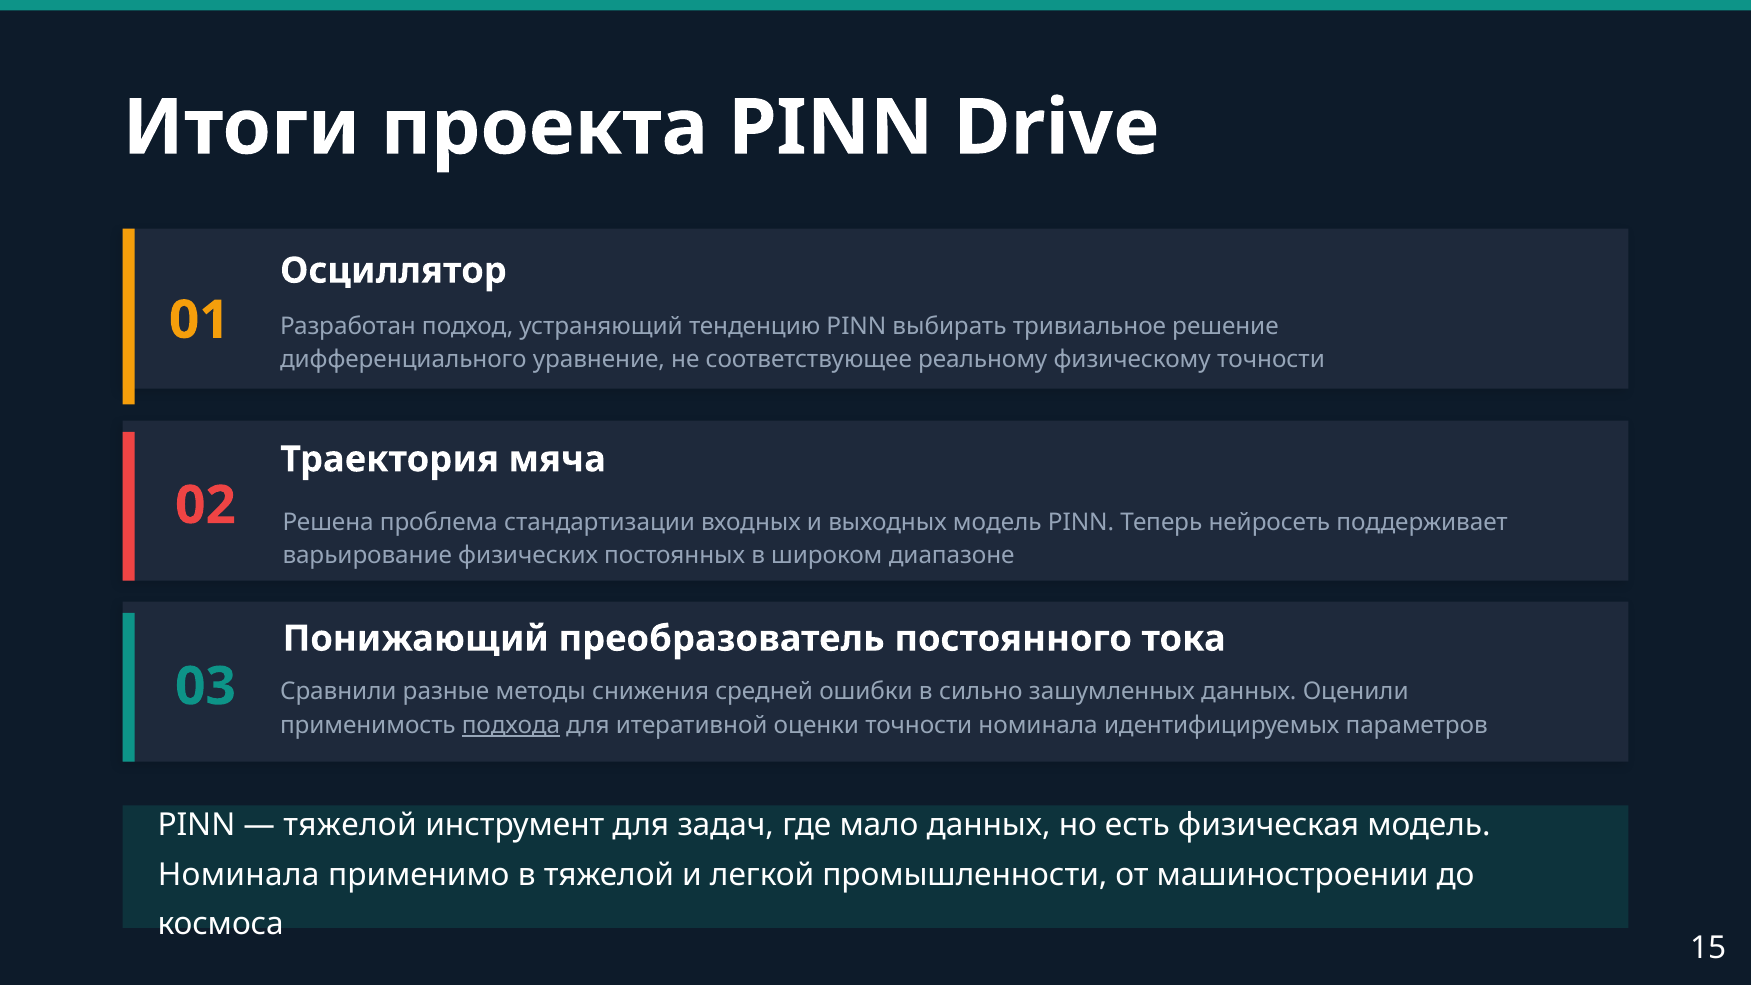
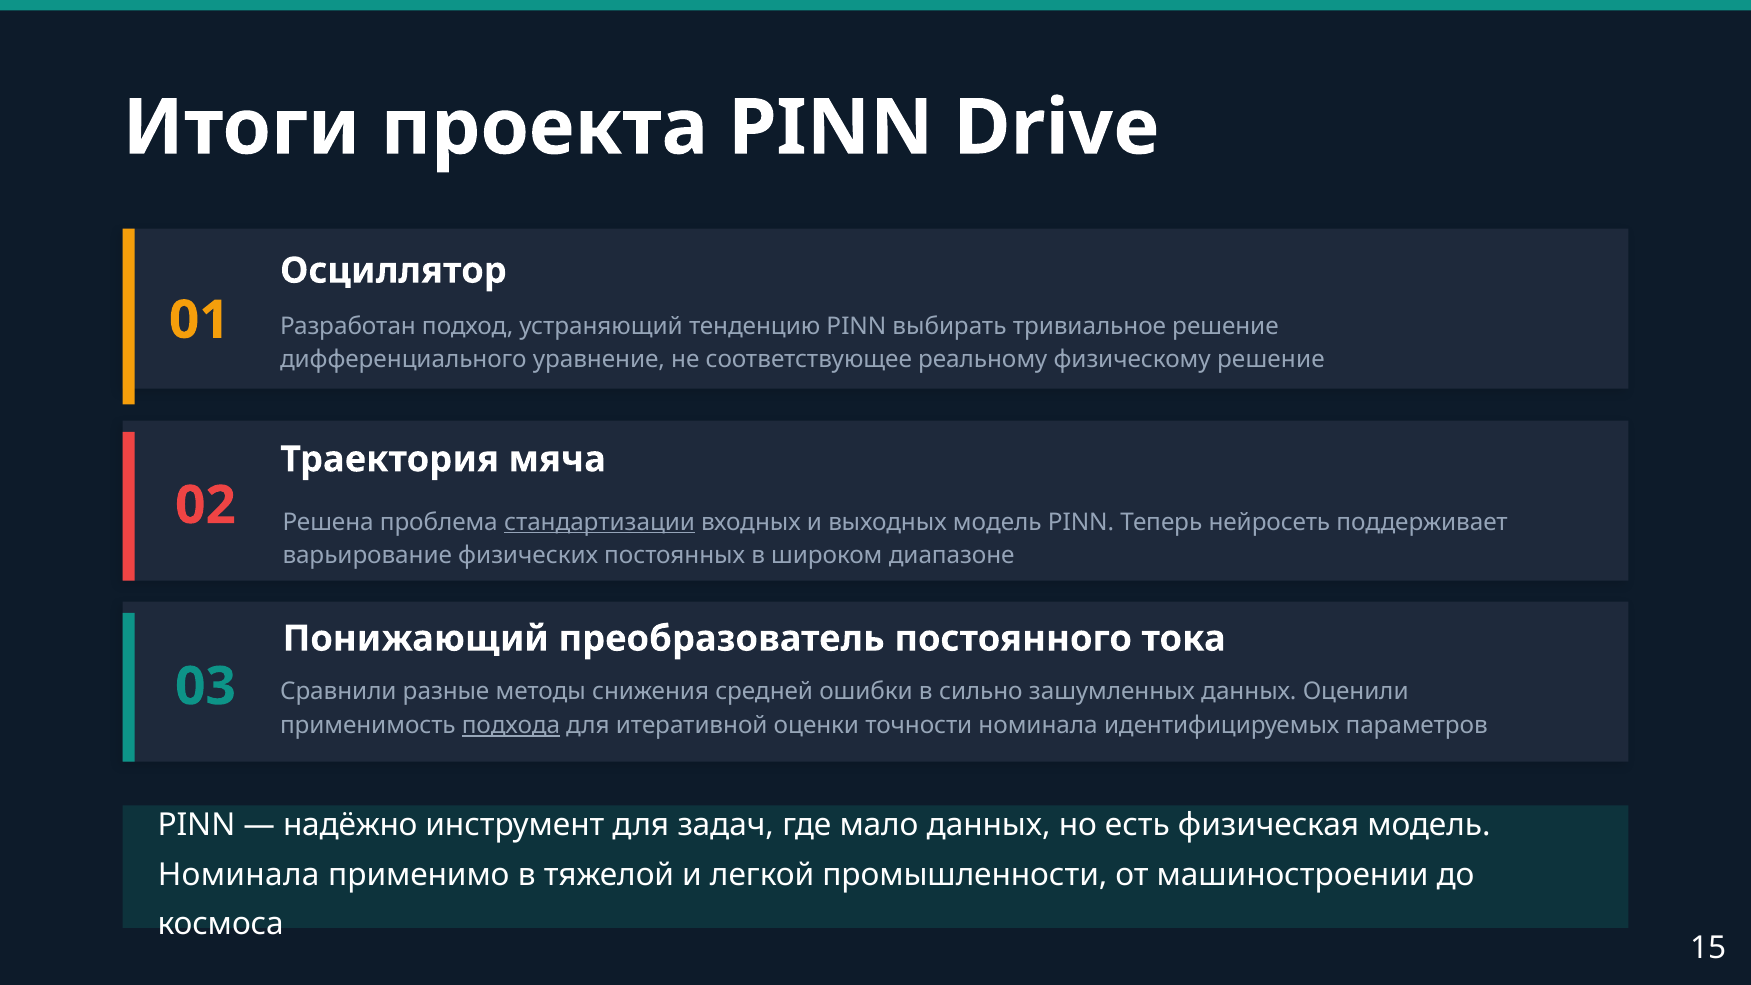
физическому точности: точности -> решение
стандартизации underline: none -> present
тяжелой at (350, 825): тяжелой -> надёжно
